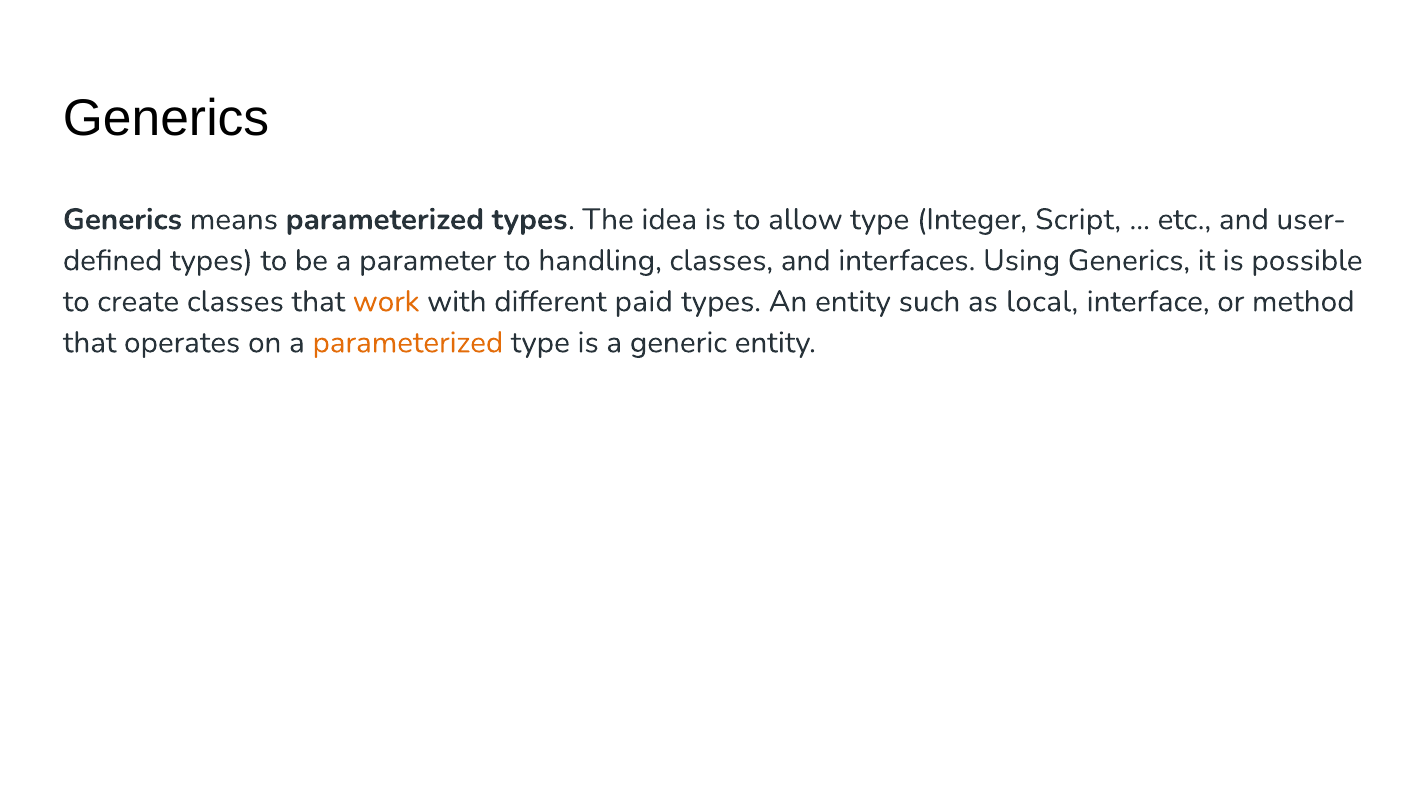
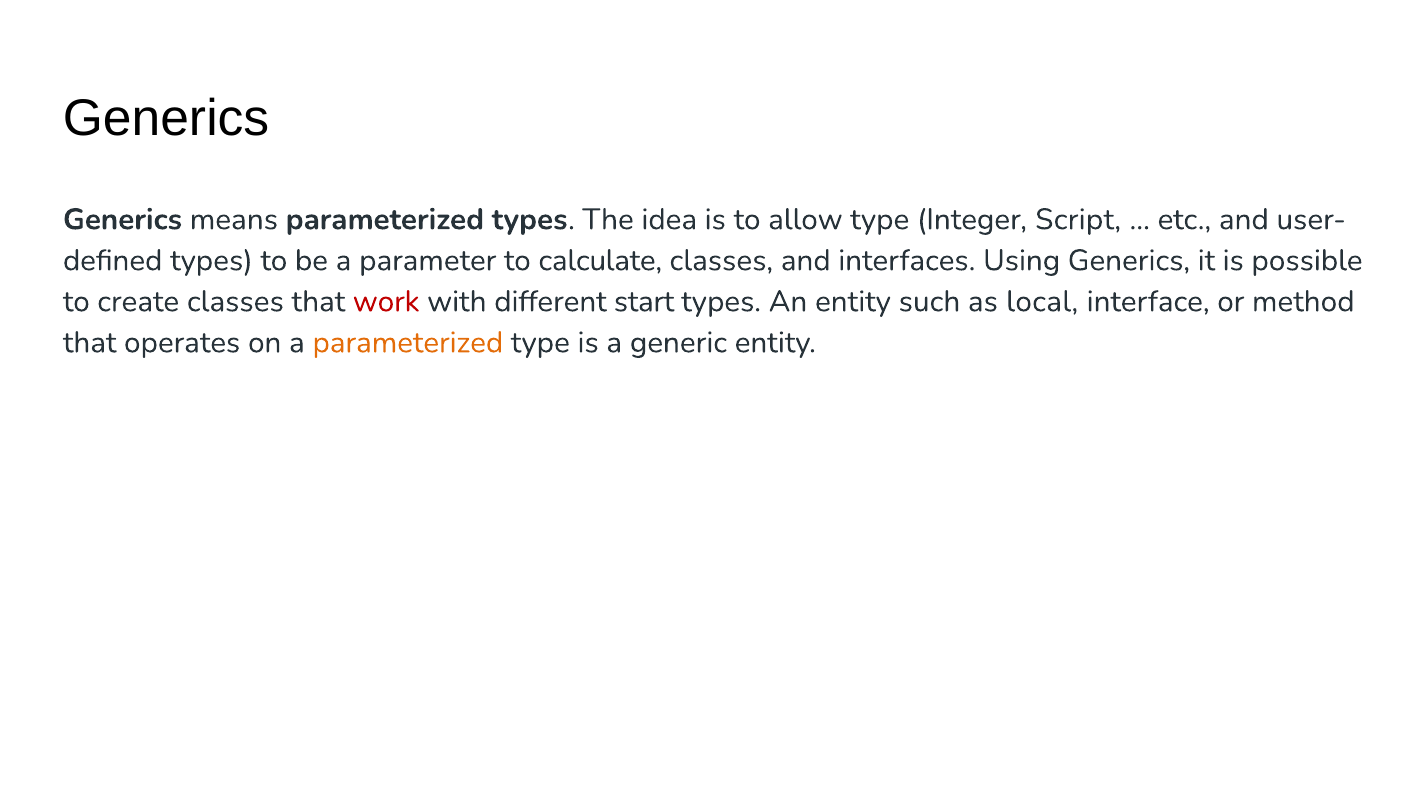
handling: handling -> calculate
work colour: orange -> red
paid: paid -> start
